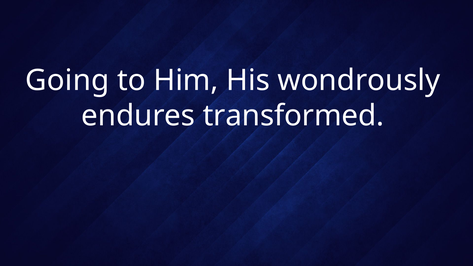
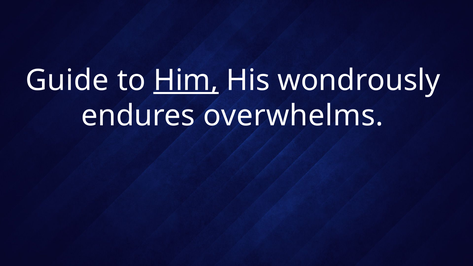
Going: Going -> Guide
Him underline: none -> present
transformed: transformed -> overwhelms
